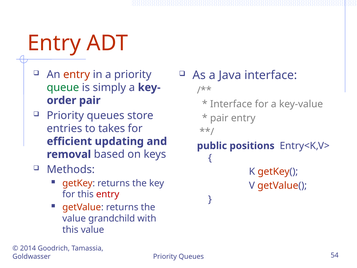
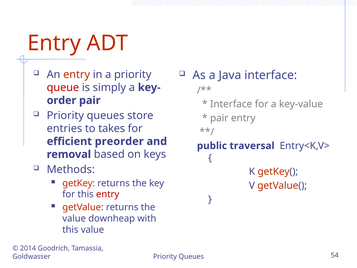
queue colour: green -> red
updating: updating -> preorder
positions: positions -> traversal
grandchild: grandchild -> downheap
